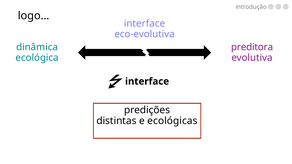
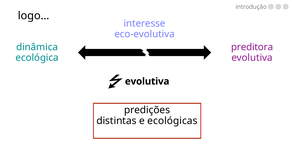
interface at (145, 24): interface -> interesse
interface at (147, 81): interface -> evolutiva
